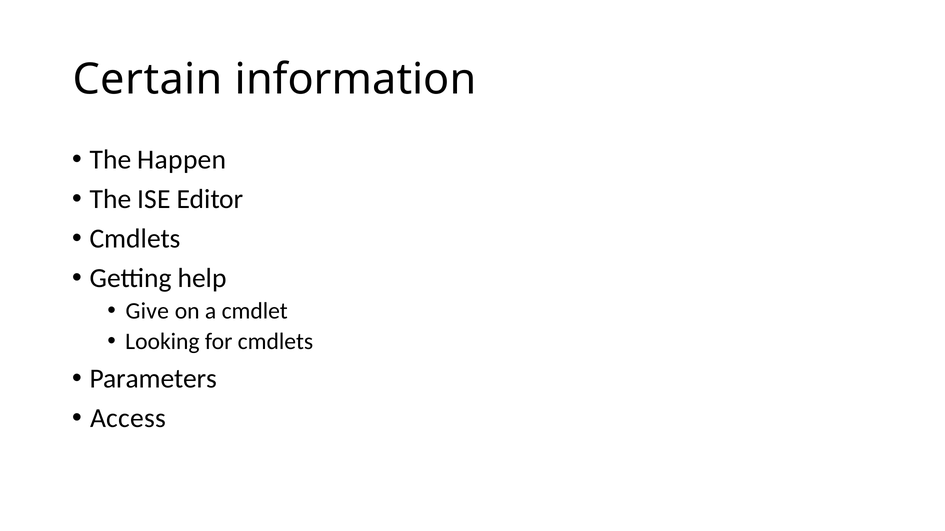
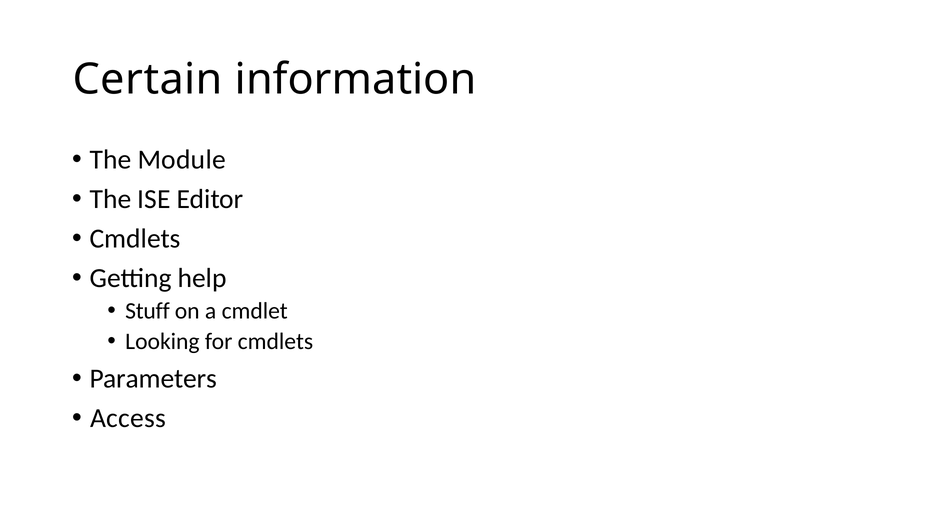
Happen: Happen -> Module
Give: Give -> Stuff
